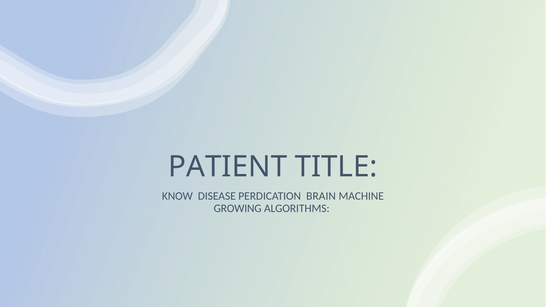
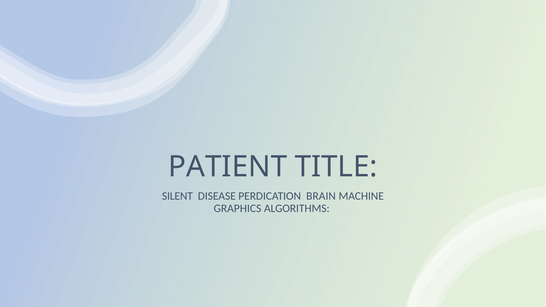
KNOW: KNOW -> SILENT
GROWING: GROWING -> GRAPHICS
